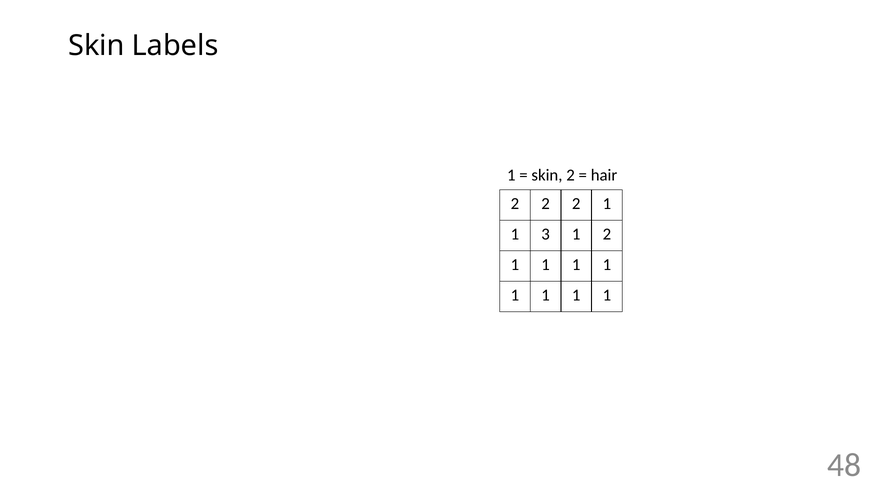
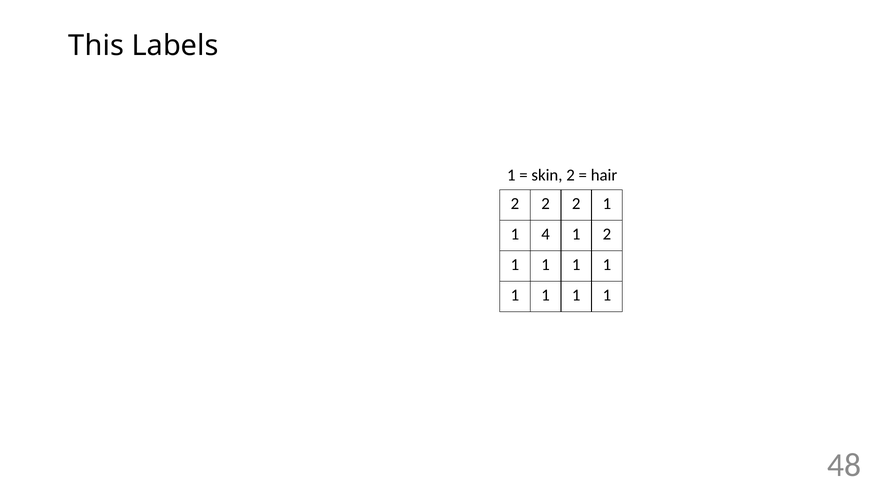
Skin at (96, 46): Skin -> This
3: 3 -> 4
